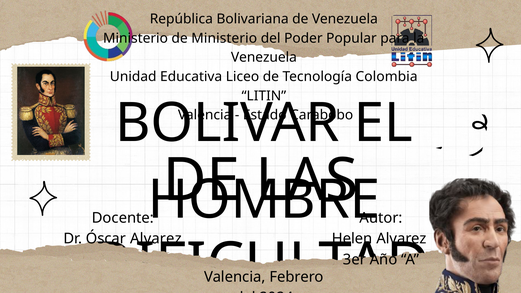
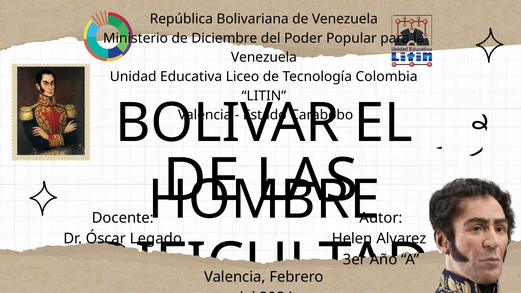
de Ministerio: Ministerio -> Diciembre
Óscar Alvarez: Alvarez -> Legado
